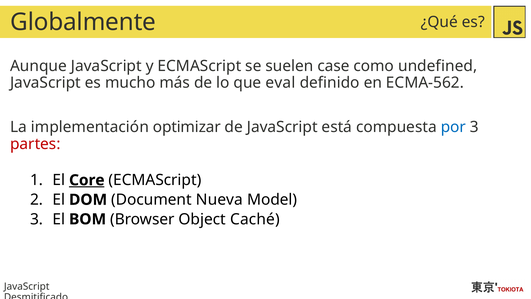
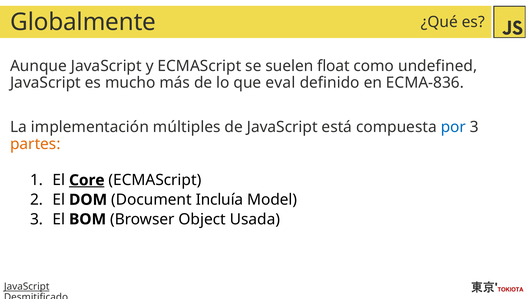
case: case -> float
ECMA-562: ECMA-562 -> ECMA-836
optimizar: optimizar -> múltiples
partes colour: red -> orange
Nueva: Nueva -> Incluía
Caché: Caché -> Usada
JavaScript at (27, 286) underline: none -> present
